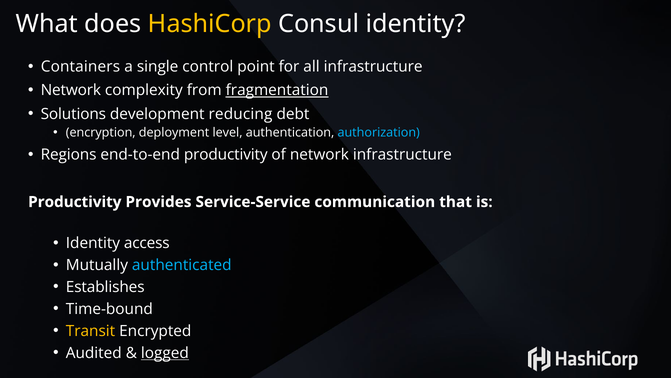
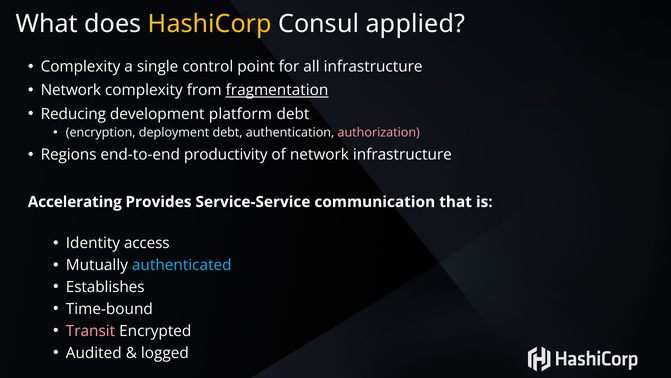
Consul identity: identity -> applied
Containers at (80, 67): Containers -> Complexity
Solutions: Solutions -> Reducing
reducing: reducing -> platform
deployment level: level -> debt
authorization colour: light blue -> pink
Productivity at (75, 202): Productivity -> Accelerating
Transit colour: yellow -> pink
logged underline: present -> none
